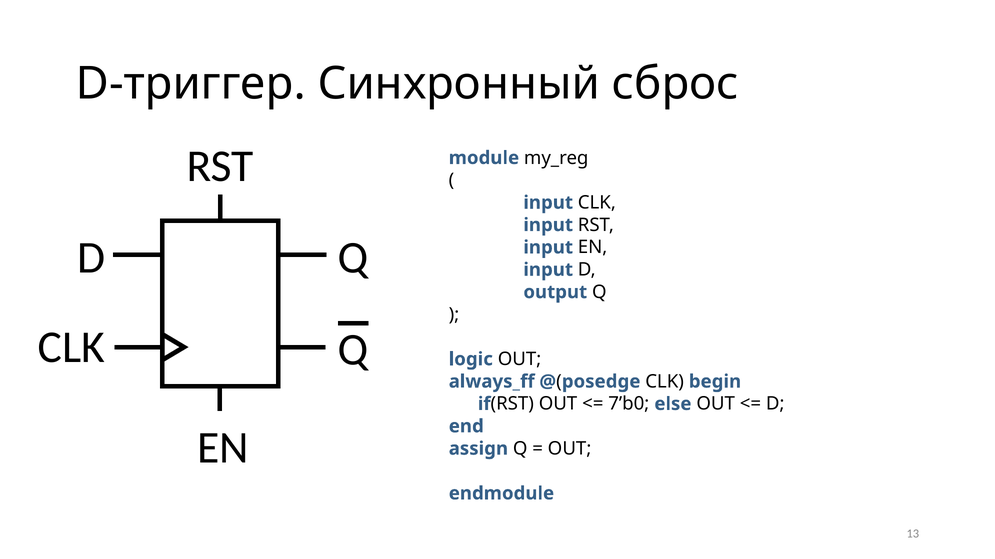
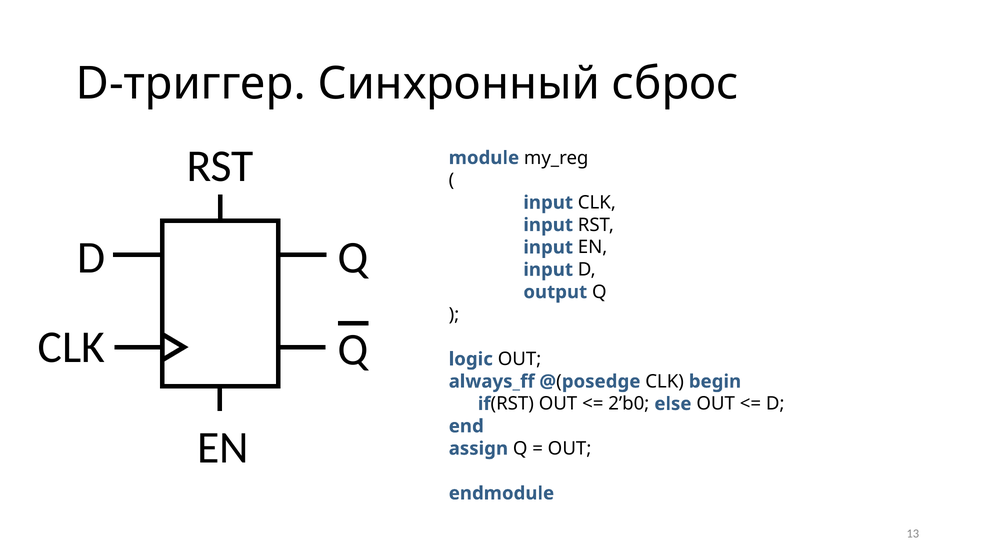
7’b0: 7’b0 -> 2’b0
